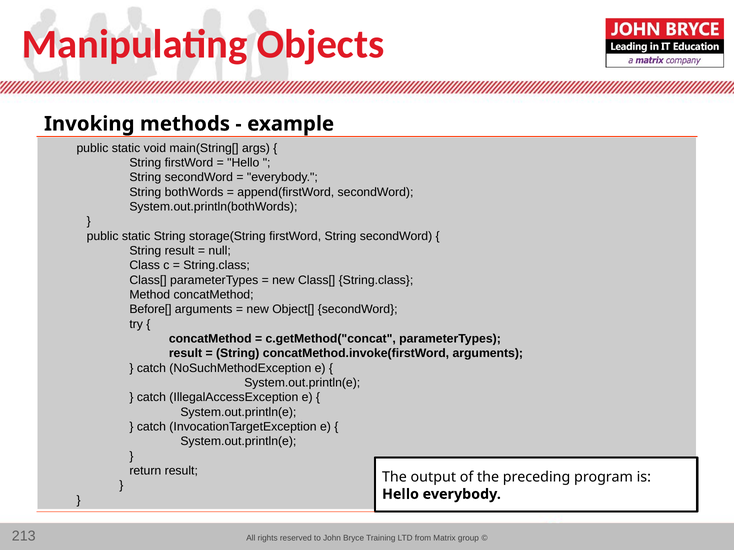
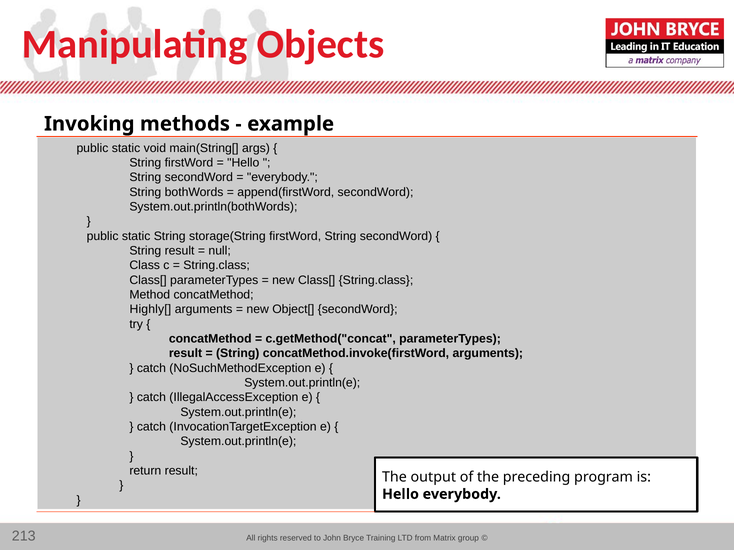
Before[: Before[ -> Highly[
